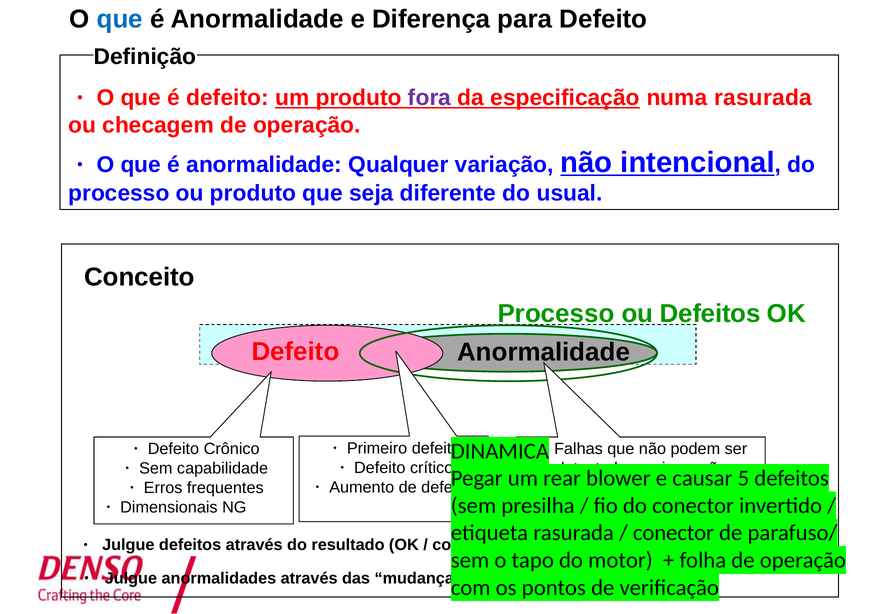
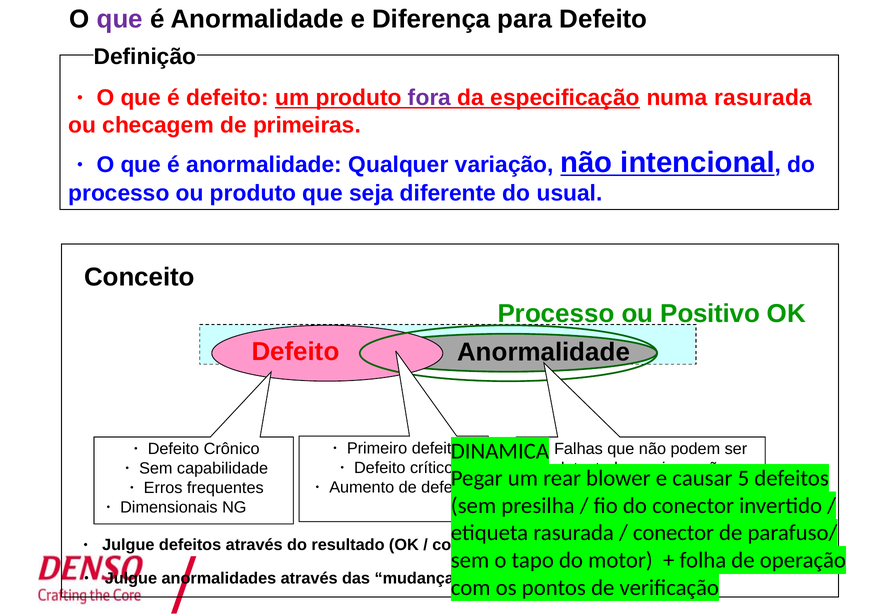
que at (120, 19) colour: blue -> purple
checagem de operação: operação -> primeiras
ou Defeitos: Defeitos -> Positivo
